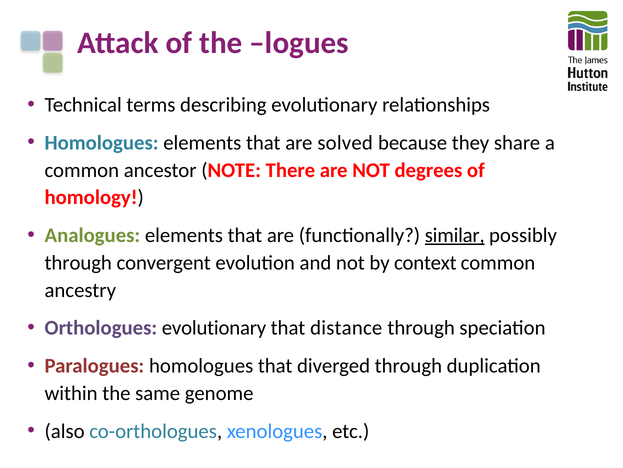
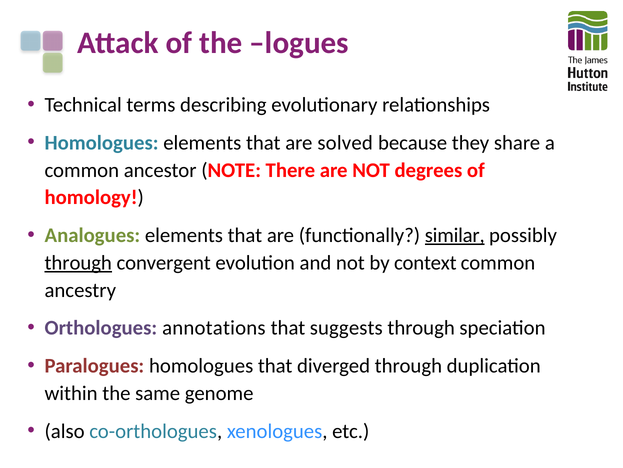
through at (78, 262) underline: none -> present
Orthologues evolutionary: evolutionary -> annotations
distance: distance -> suggests
